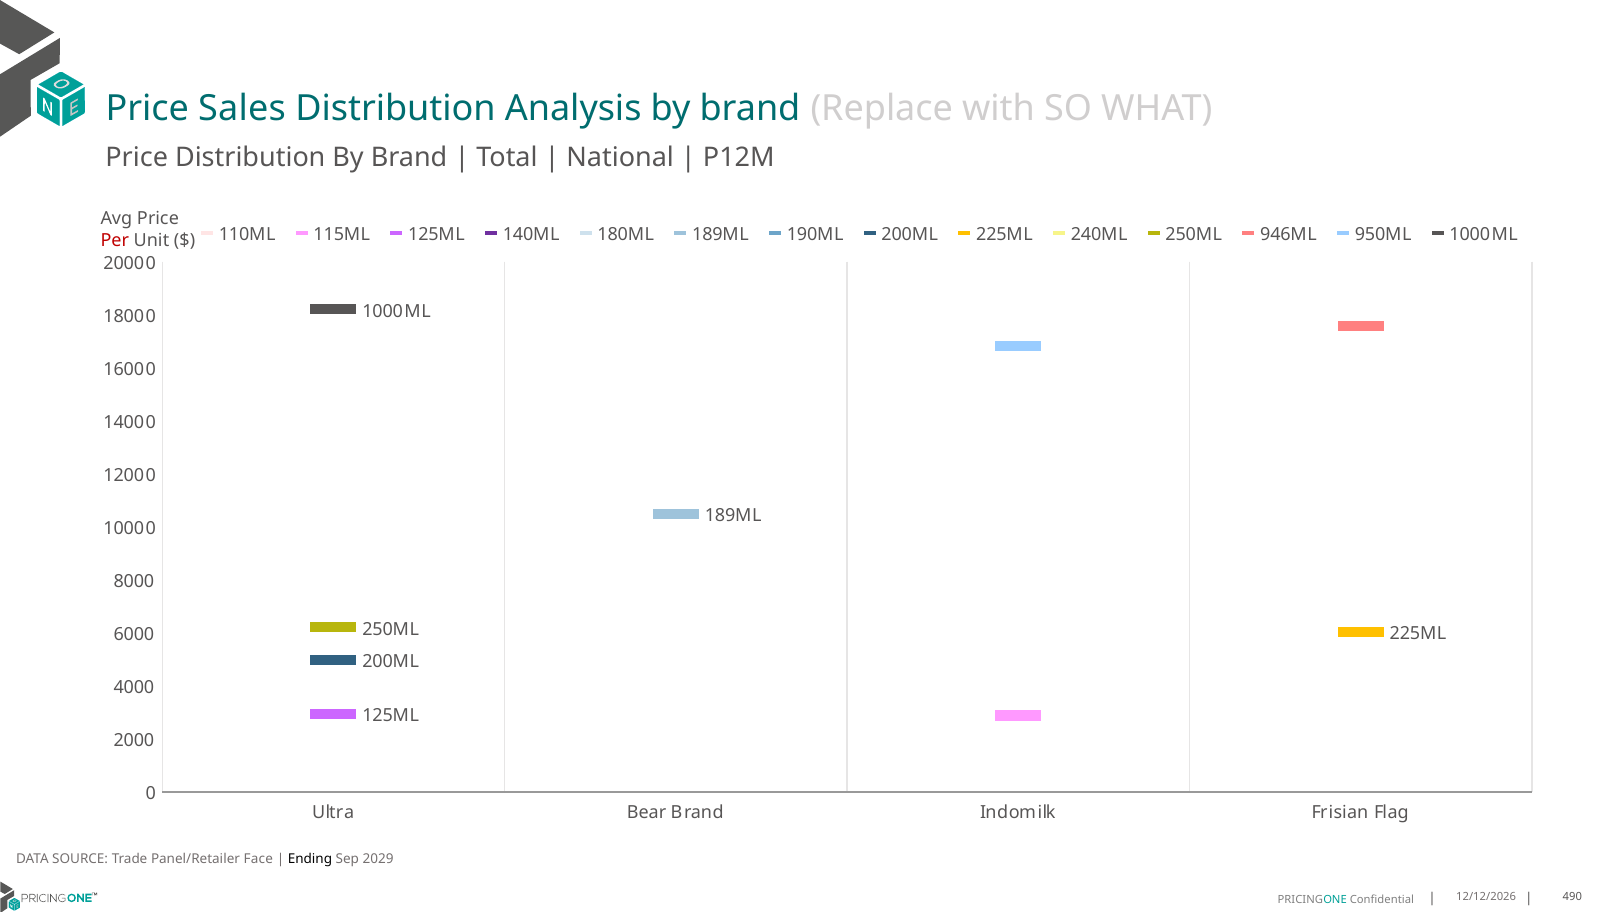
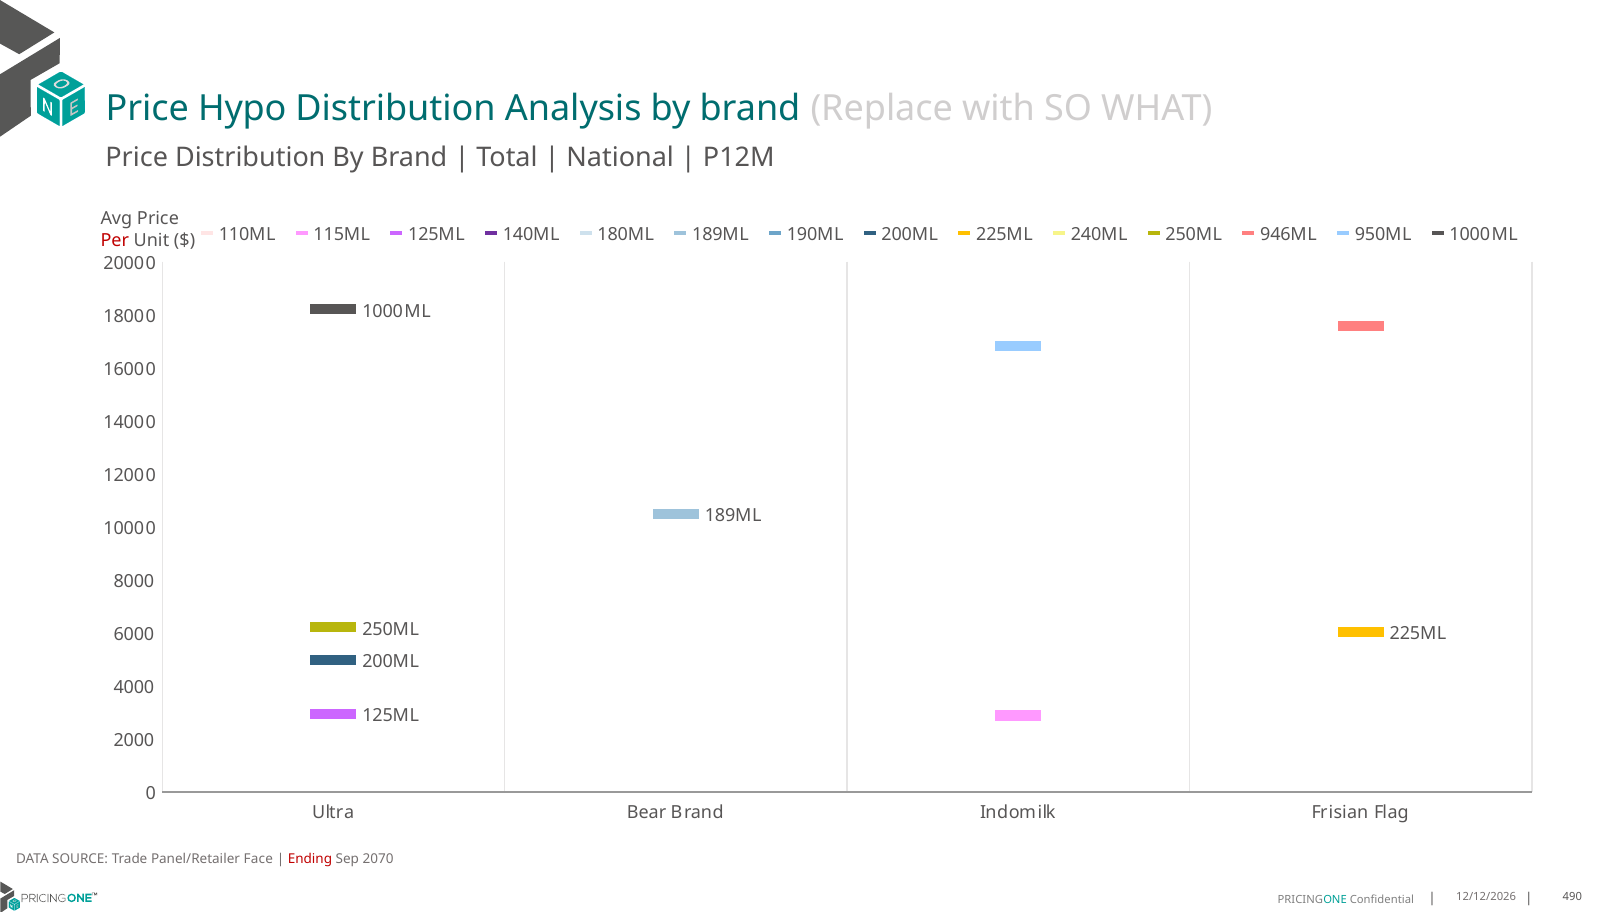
Sales: Sales -> Hypo
Ending colour: black -> red
2029: 2029 -> 2070
